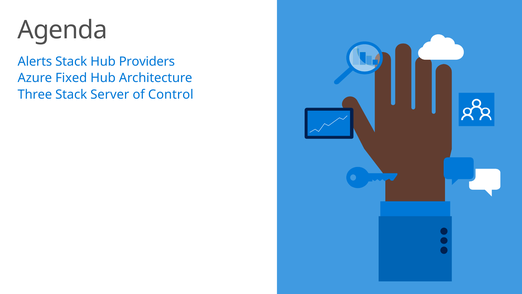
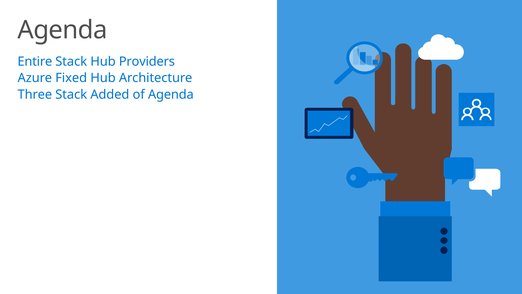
Alerts: Alerts -> Entire
Server: Server -> Added
of Control: Control -> Agenda
